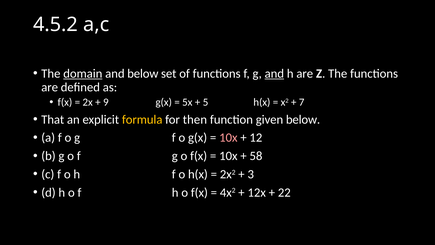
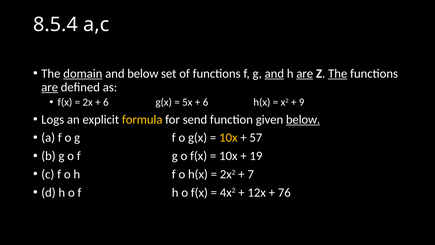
4.5.2: 4.5.2 -> 8.5.4
are at (305, 74) underline: none -> present
The at (338, 74) underline: none -> present
are at (50, 87) underline: none -> present
9 at (106, 102): 9 -> 6
5 at (206, 102): 5 -> 6
7: 7 -> 9
That: That -> Logs
then: then -> send
below at (303, 119) underline: none -> present
10x at (228, 138) colour: pink -> yellow
12: 12 -> 57
58: 58 -> 19
3: 3 -> 7
22: 22 -> 76
